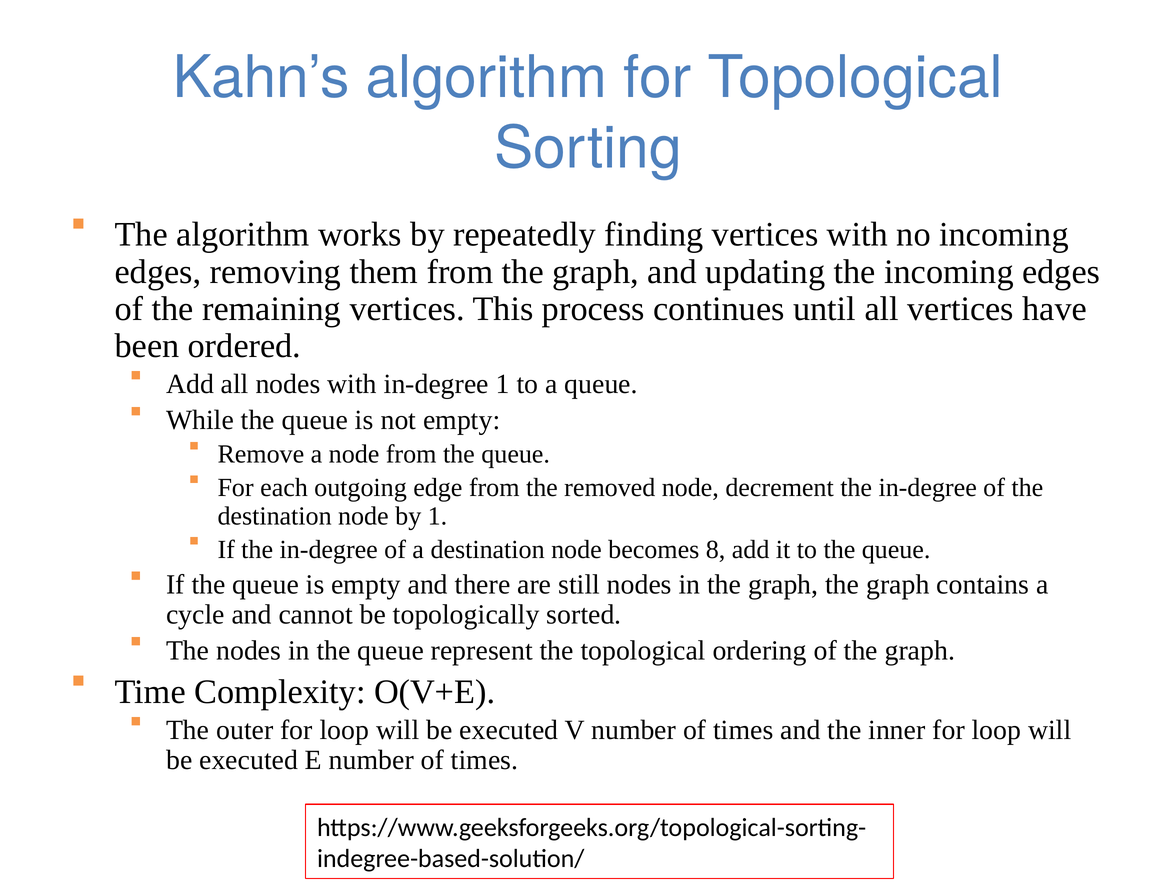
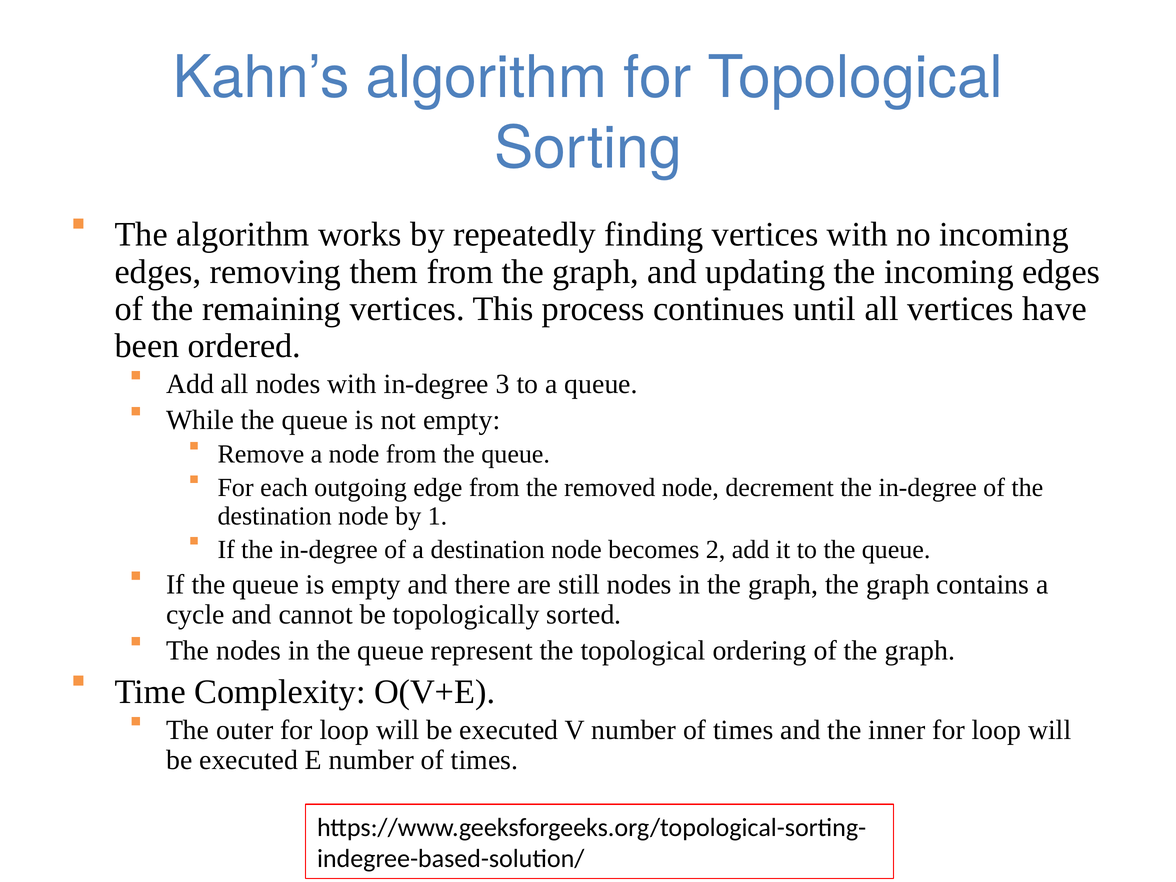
in-degree 1: 1 -> 3
8: 8 -> 2
